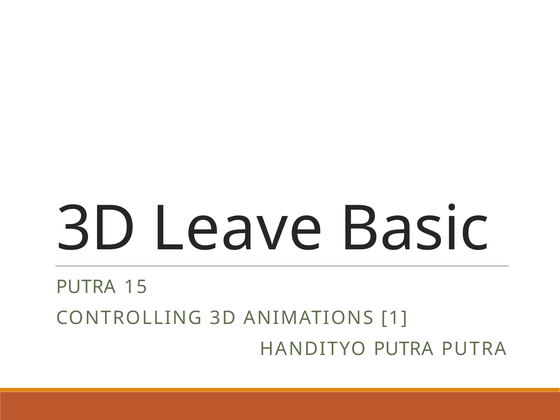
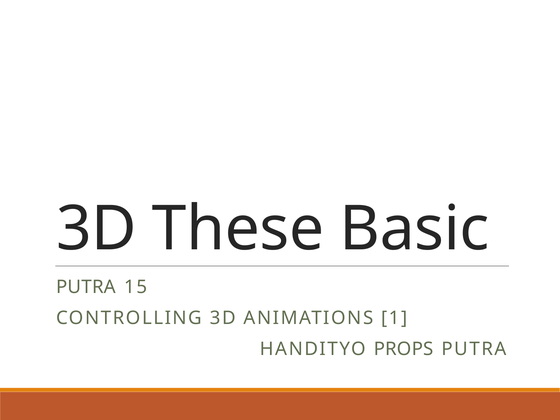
Leave: Leave -> These
HANDITYO PUTRA: PUTRA -> PROPS
